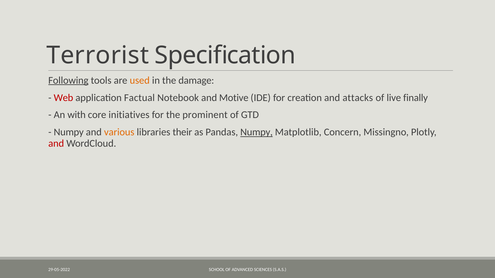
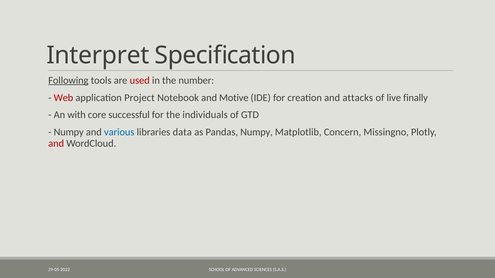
Terrorist: Terrorist -> Interpret
used colour: orange -> red
damage: damage -> number
Factual: Factual -> Project
initiatives: initiatives -> successful
prominent: prominent -> individuals
various colour: orange -> blue
their: their -> data
Numpy at (257, 132) underline: present -> none
